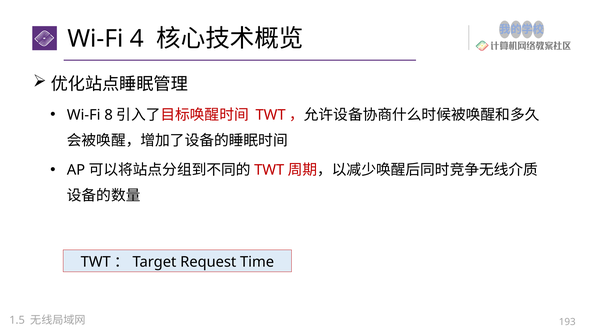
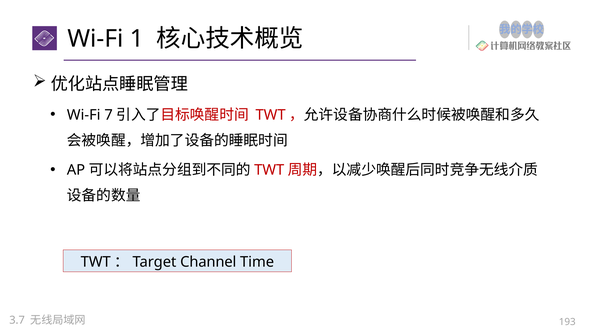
4: 4 -> 1
8: 8 -> 7
Request: Request -> Channel
1.5: 1.5 -> 3.7
